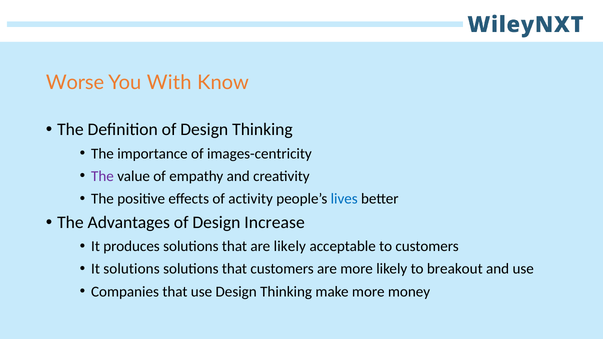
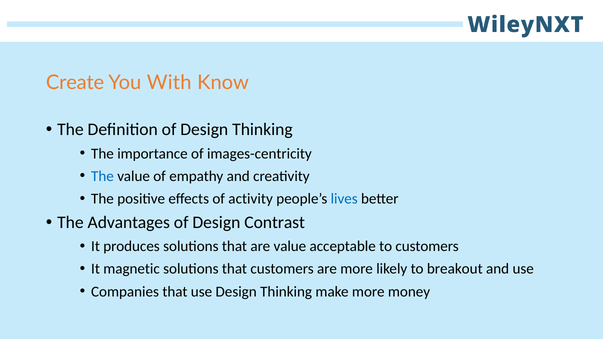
Worse: Worse -> Create
The at (102, 176) colour: purple -> blue
Increase: Increase -> Contrast
are likely: likely -> value
It solutions: solutions -> magnetic
